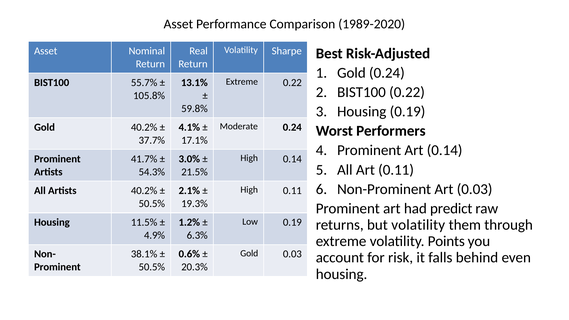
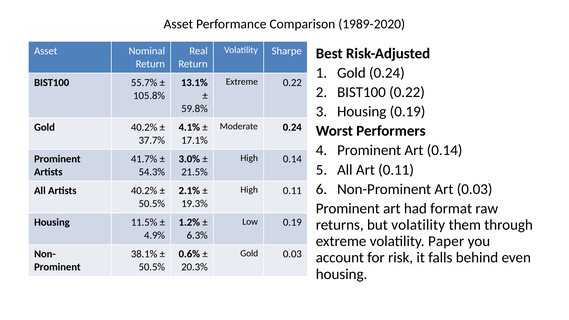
predict: predict -> format
Points: Points -> Paper
